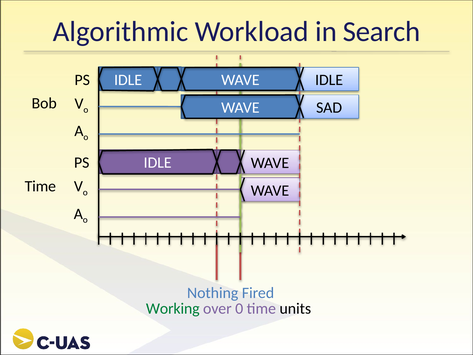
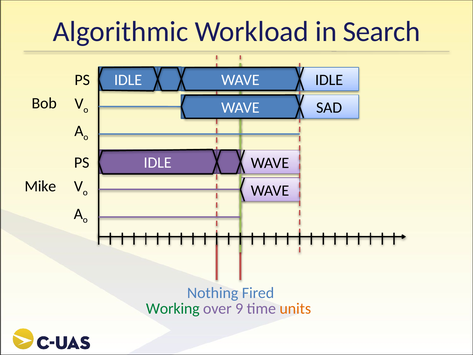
Time at (40, 186): Time -> Mike
0: 0 -> 9
units colour: black -> orange
